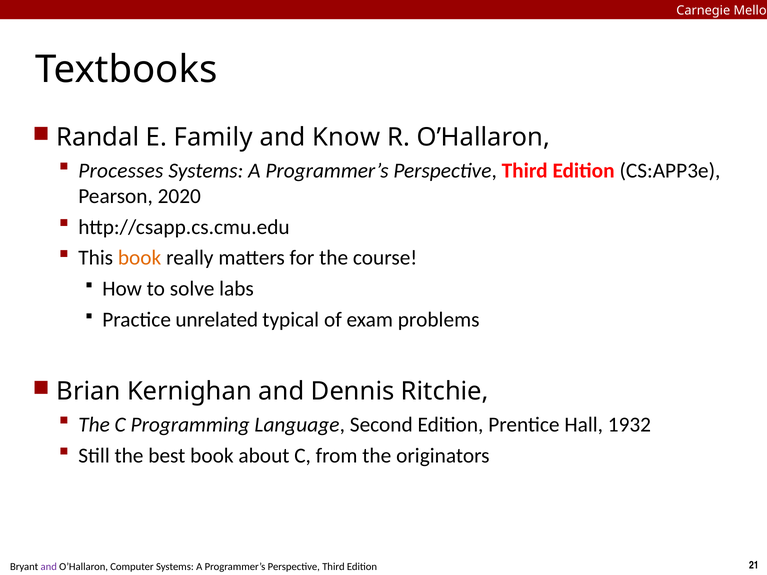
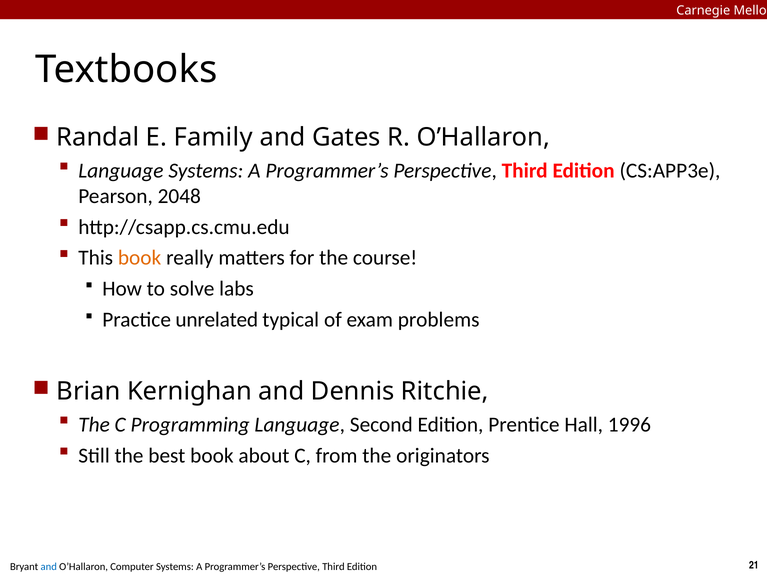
Know: Know -> Gates
Processes at (121, 171): Processes -> Language
2020: 2020 -> 2048
1932: 1932 -> 1996
and at (49, 567) colour: purple -> blue
